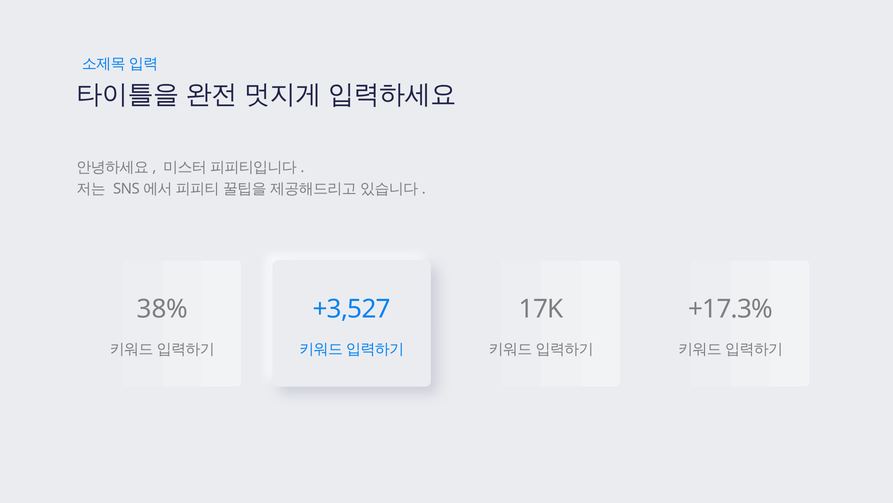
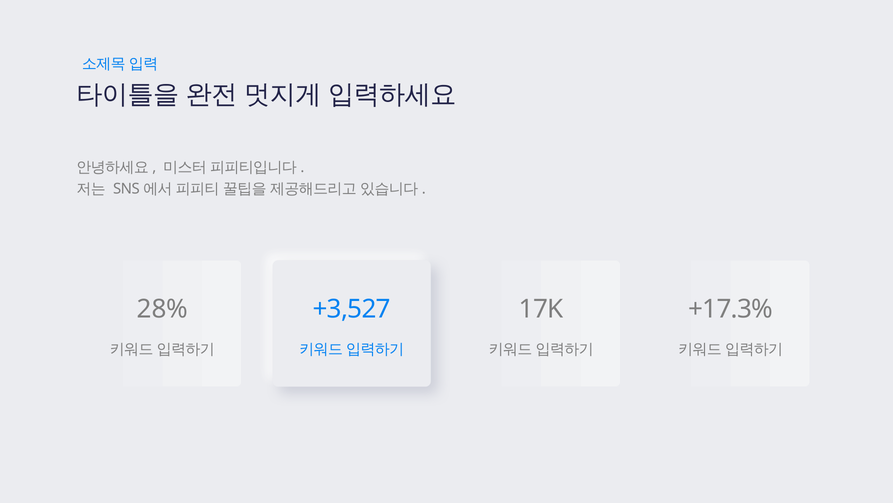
38%: 38% -> 28%
